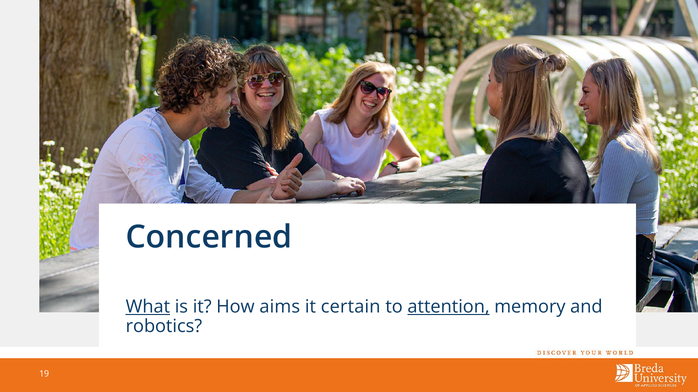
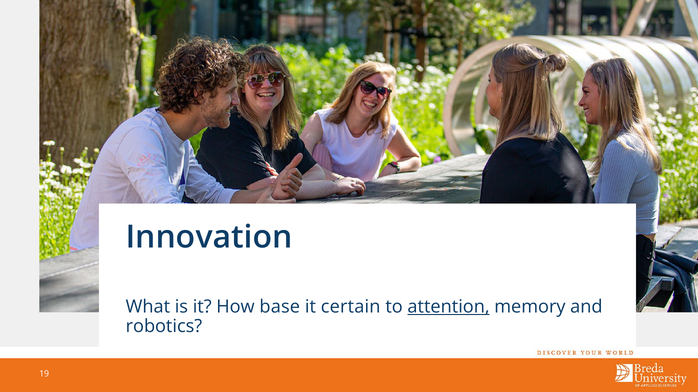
Concerned: Concerned -> Innovation
What underline: present -> none
aims: aims -> base
